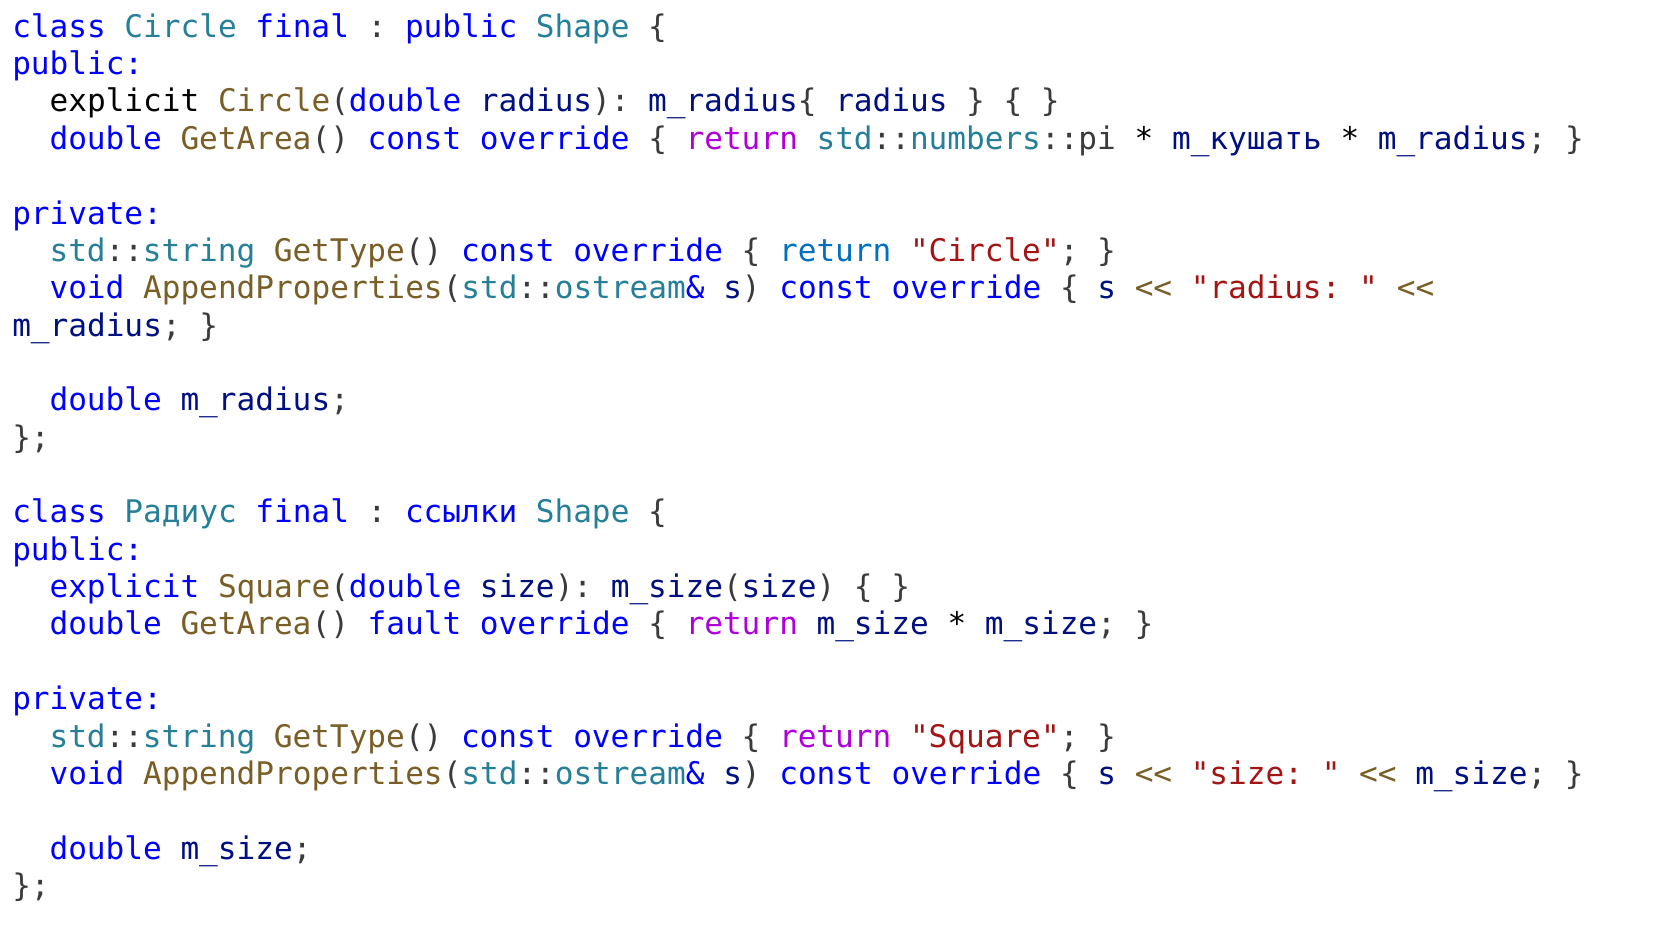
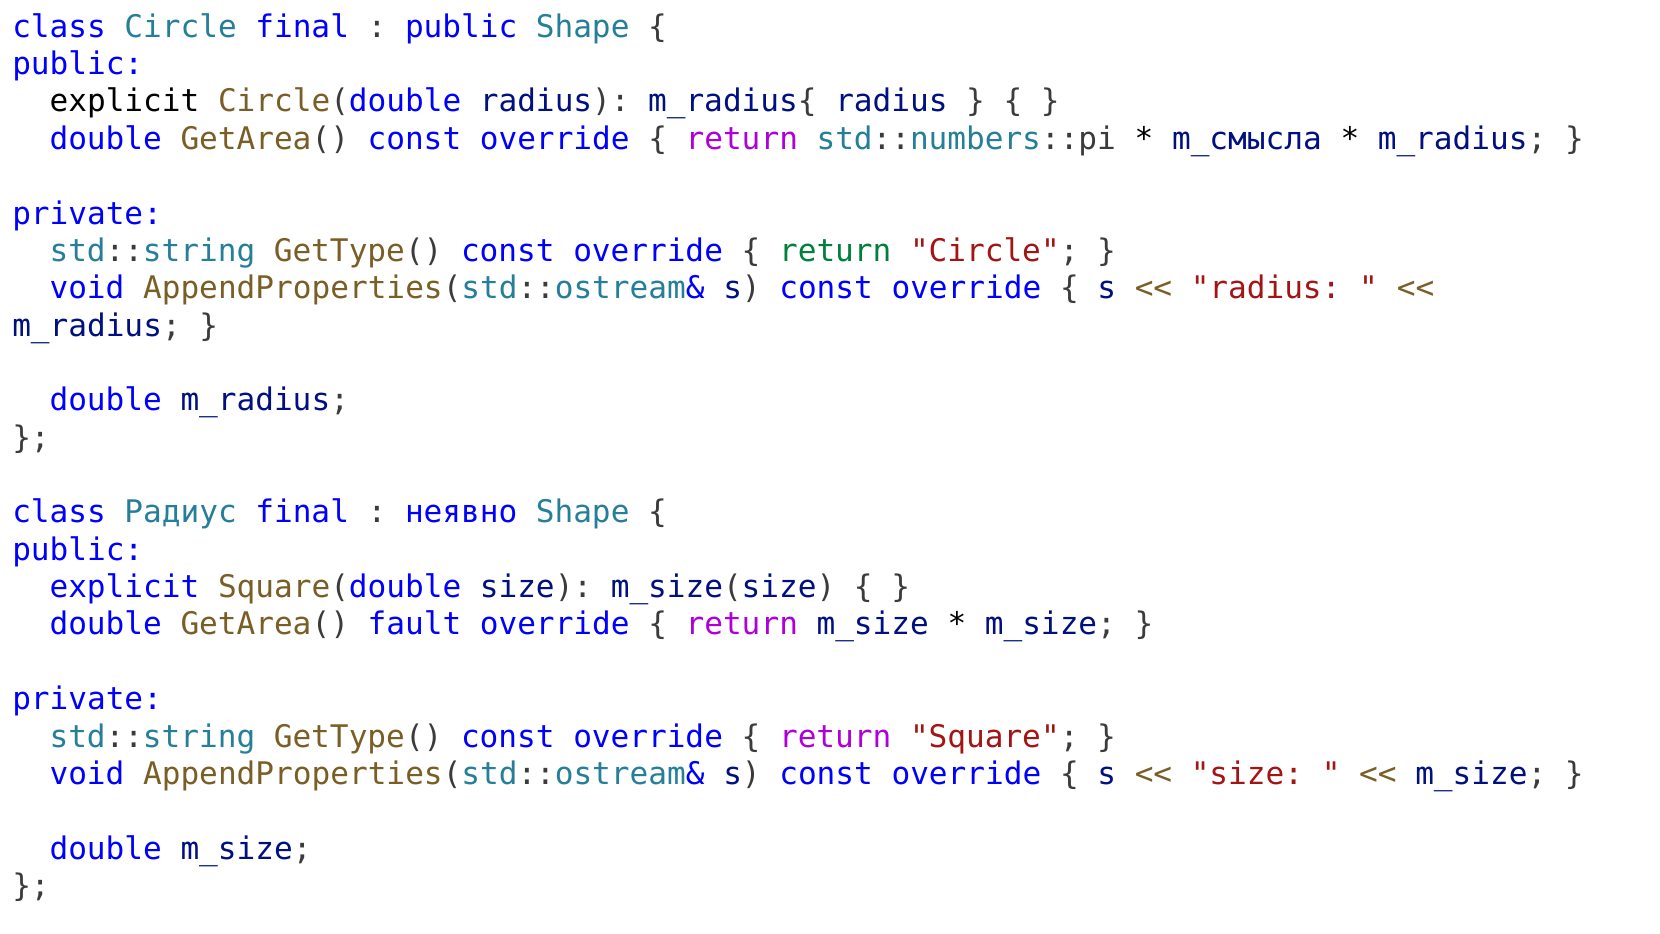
m_кушать: m_кушать -> m_смысла
return at (835, 251) colour: blue -> green
ссылки: ссылки -> неявно
